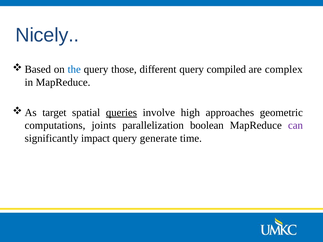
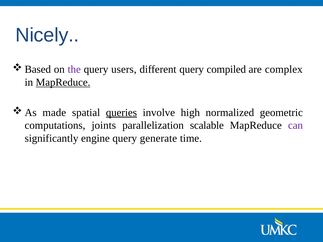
the colour: blue -> purple
those: those -> users
MapReduce at (63, 82) underline: none -> present
target: target -> made
approaches: approaches -> normalized
boolean: boolean -> scalable
impact: impact -> engine
